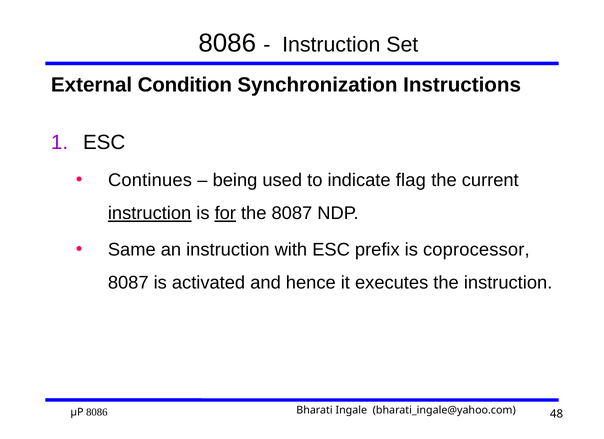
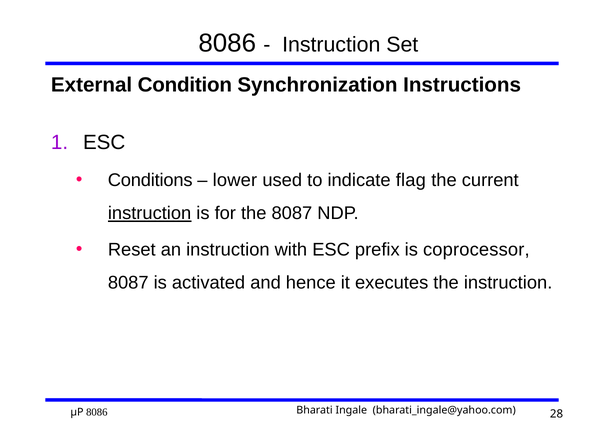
Continues: Continues -> Conditions
being: being -> lower
for underline: present -> none
Same: Same -> Reset
48: 48 -> 28
